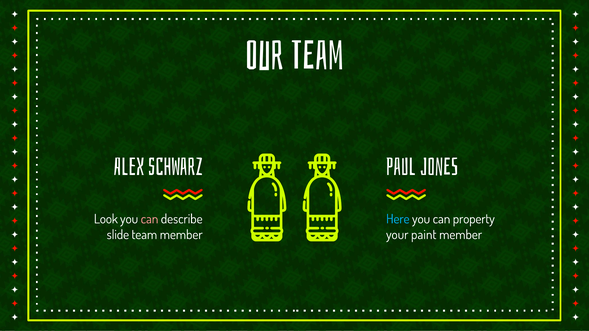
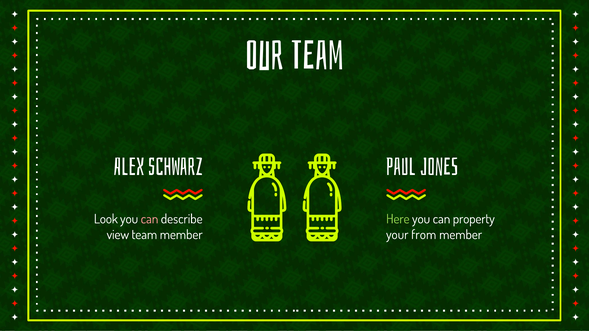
Here colour: light blue -> light green
slide: slide -> view
paint: paint -> from
